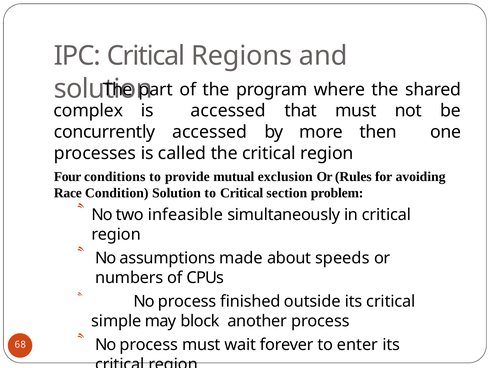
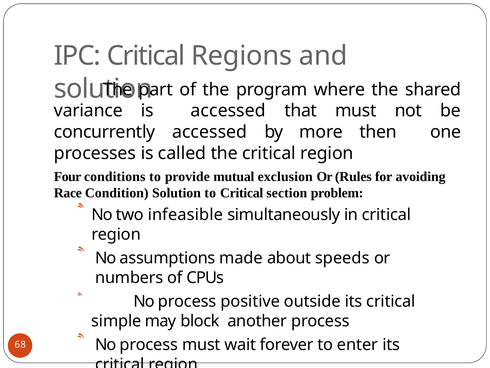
complex: complex -> variance
finished: finished -> positive
